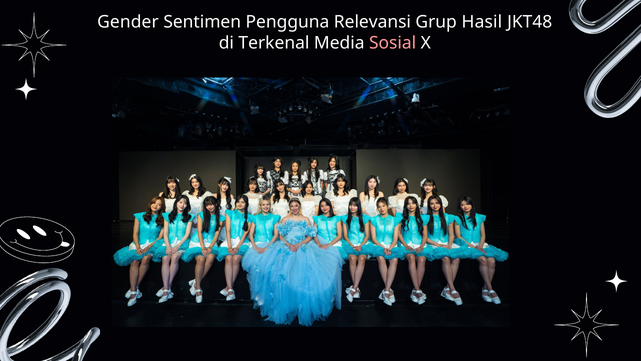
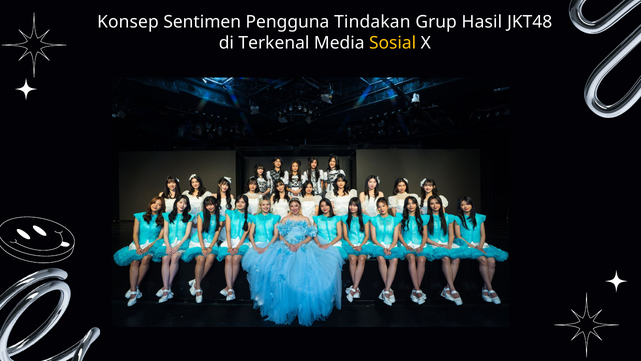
Gender: Gender -> Konsep
Relevansi: Relevansi -> Tindakan
Sosial colour: pink -> yellow
